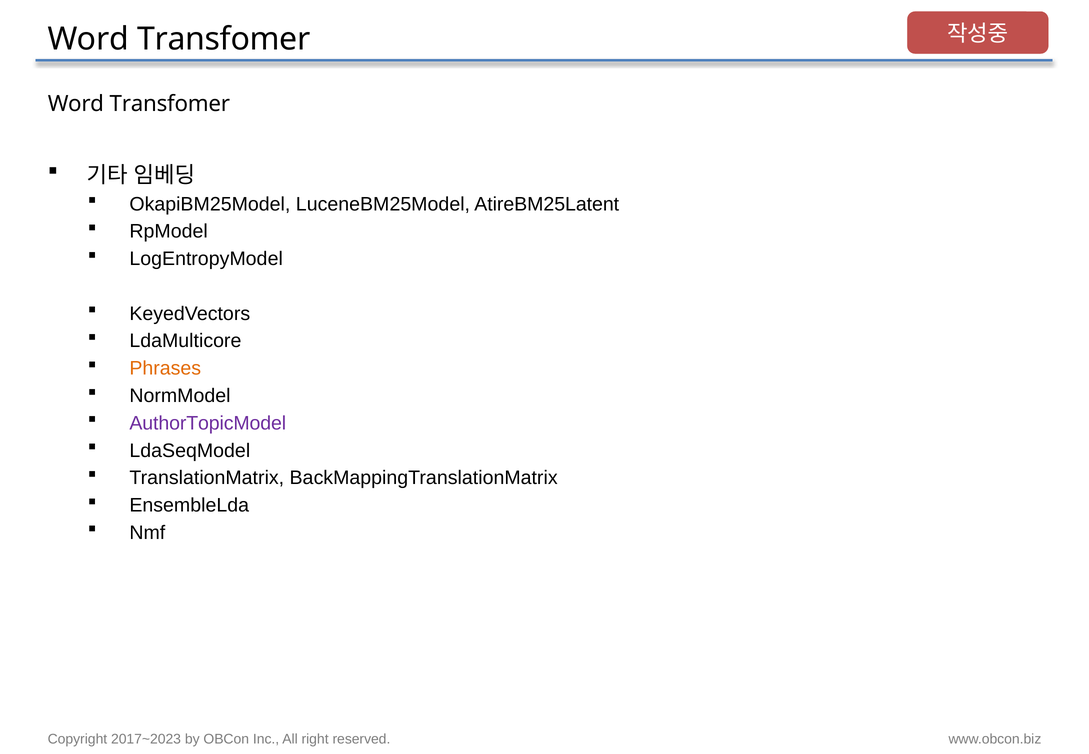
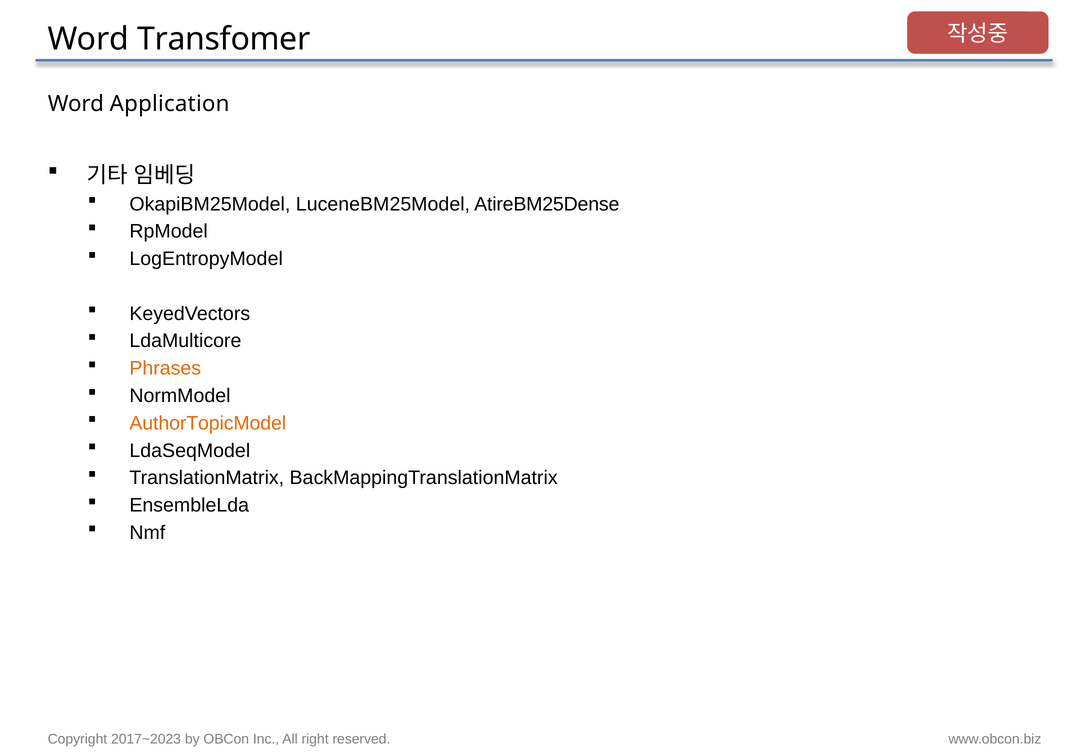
Transfomer at (170, 104): Transfomer -> Application
AtireBM25Latent: AtireBM25Latent -> AtireBM25Dense
AuthorTopicModel colour: purple -> orange
